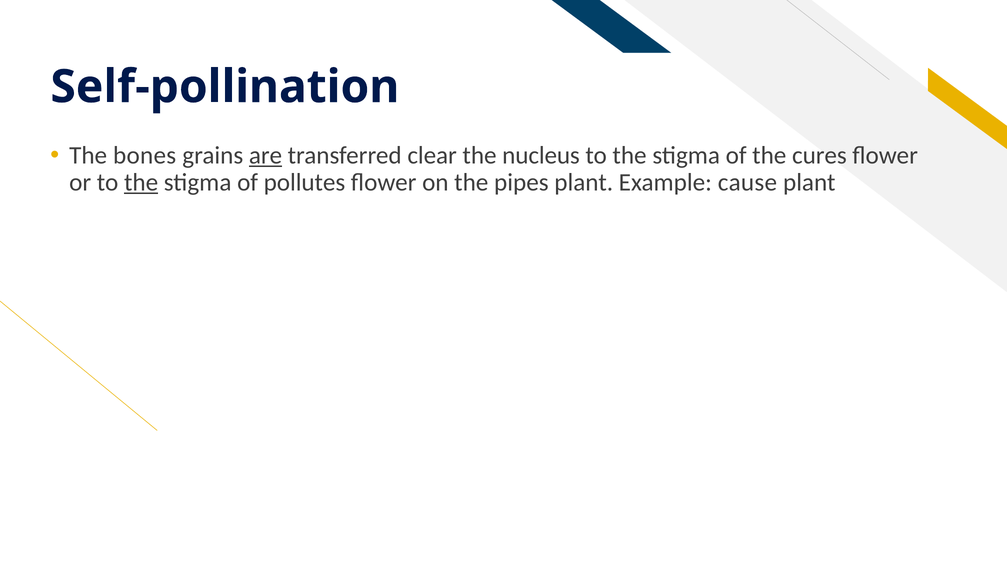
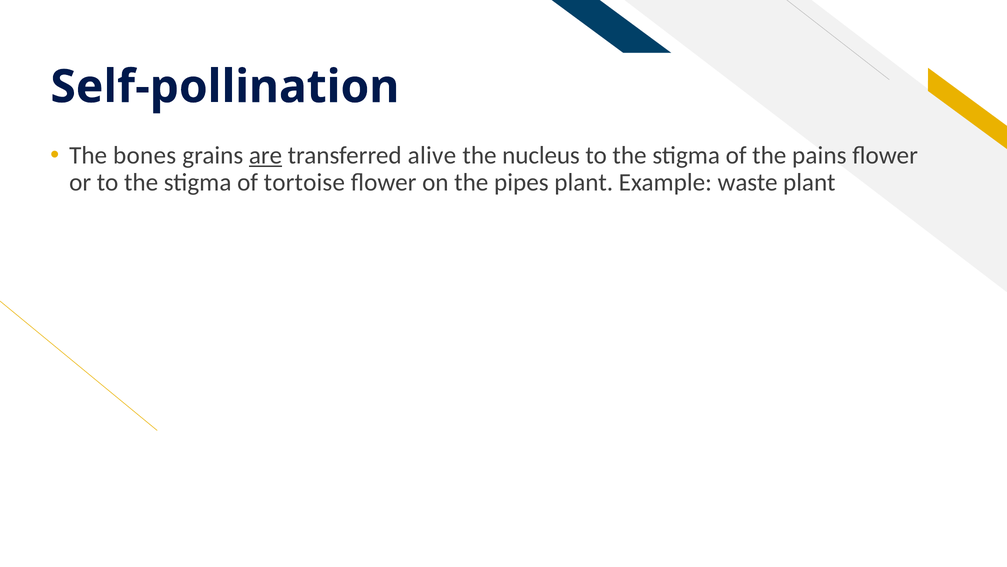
clear: clear -> alive
cures: cures -> pains
the at (141, 182) underline: present -> none
pollutes: pollutes -> tortoise
cause: cause -> waste
